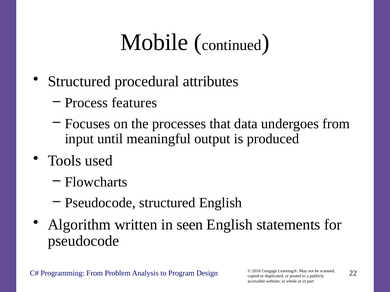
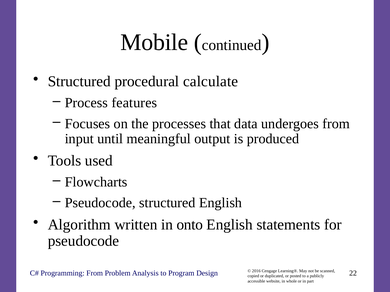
attributes: attributes -> calculate
seen: seen -> onto
